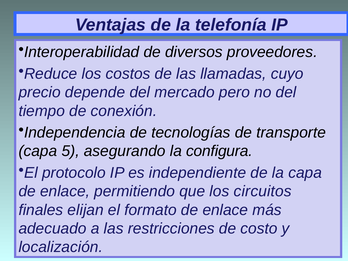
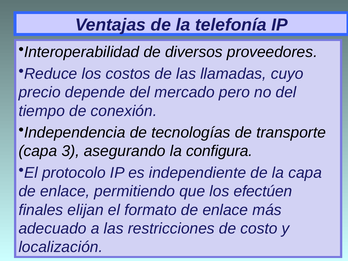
5: 5 -> 3
circuitos: circuitos -> efectúen
